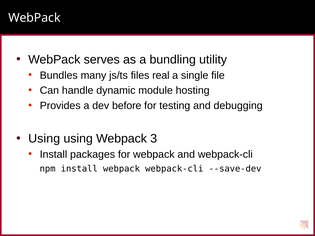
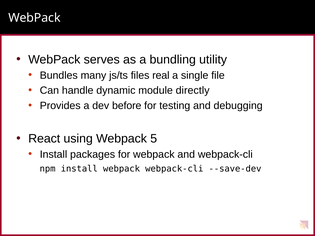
hosting: hosting -> directly
Using at (44, 139): Using -> React
3: 3 -> 5
